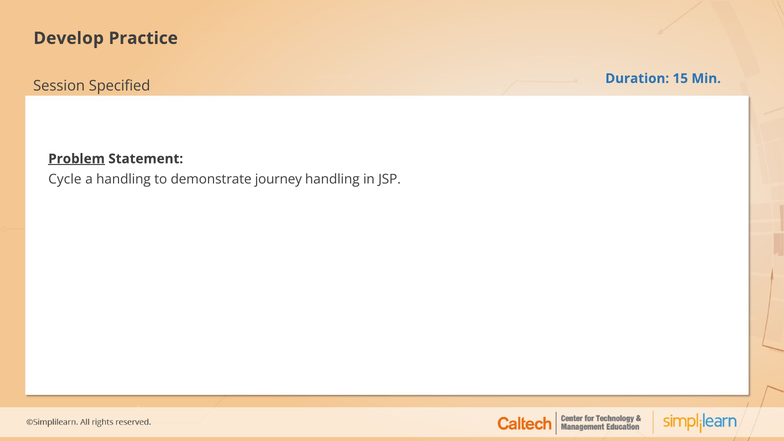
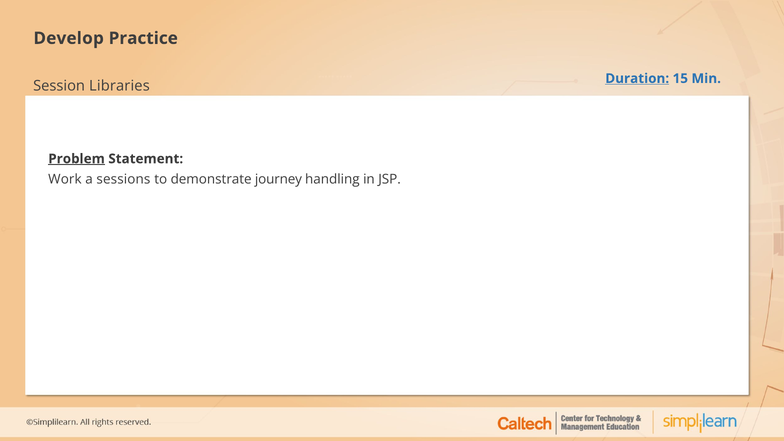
Duration underline: none -> present
Specified: Specified -> Libraries
Cycle: Cycle -> Work
a handling: handling -> sessions
